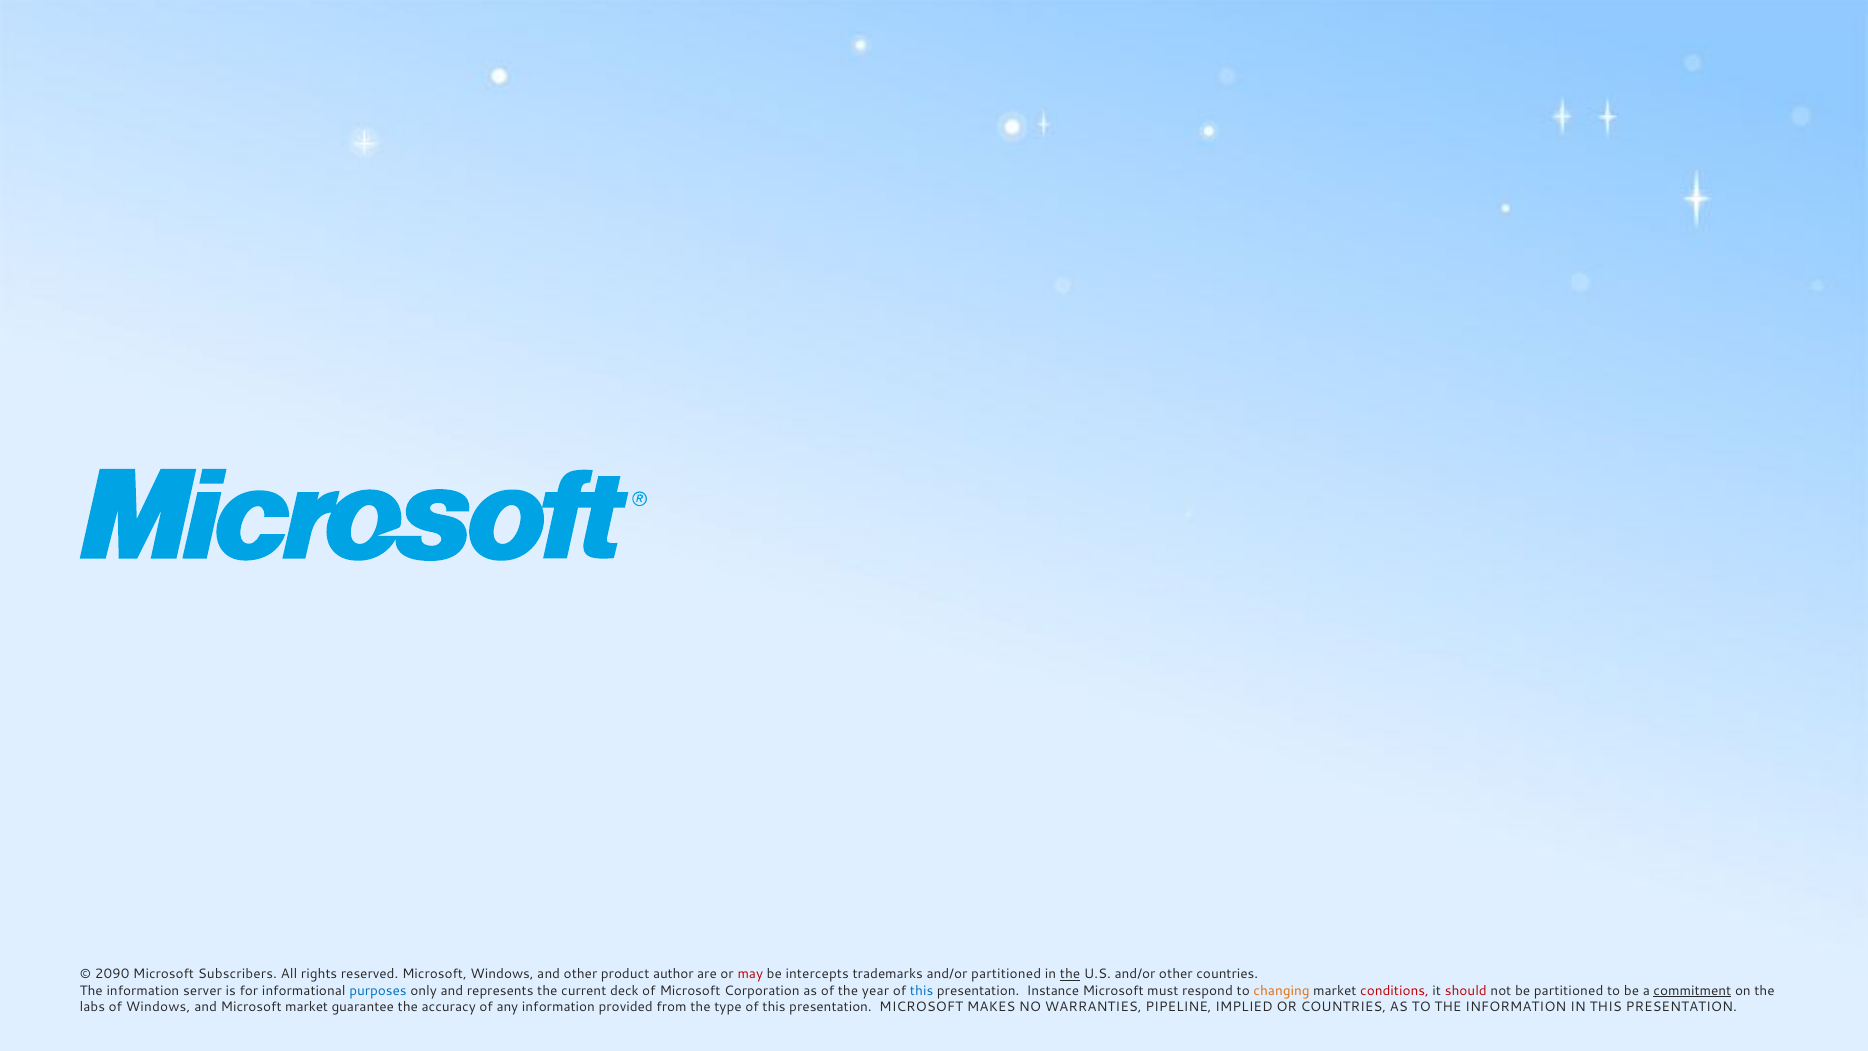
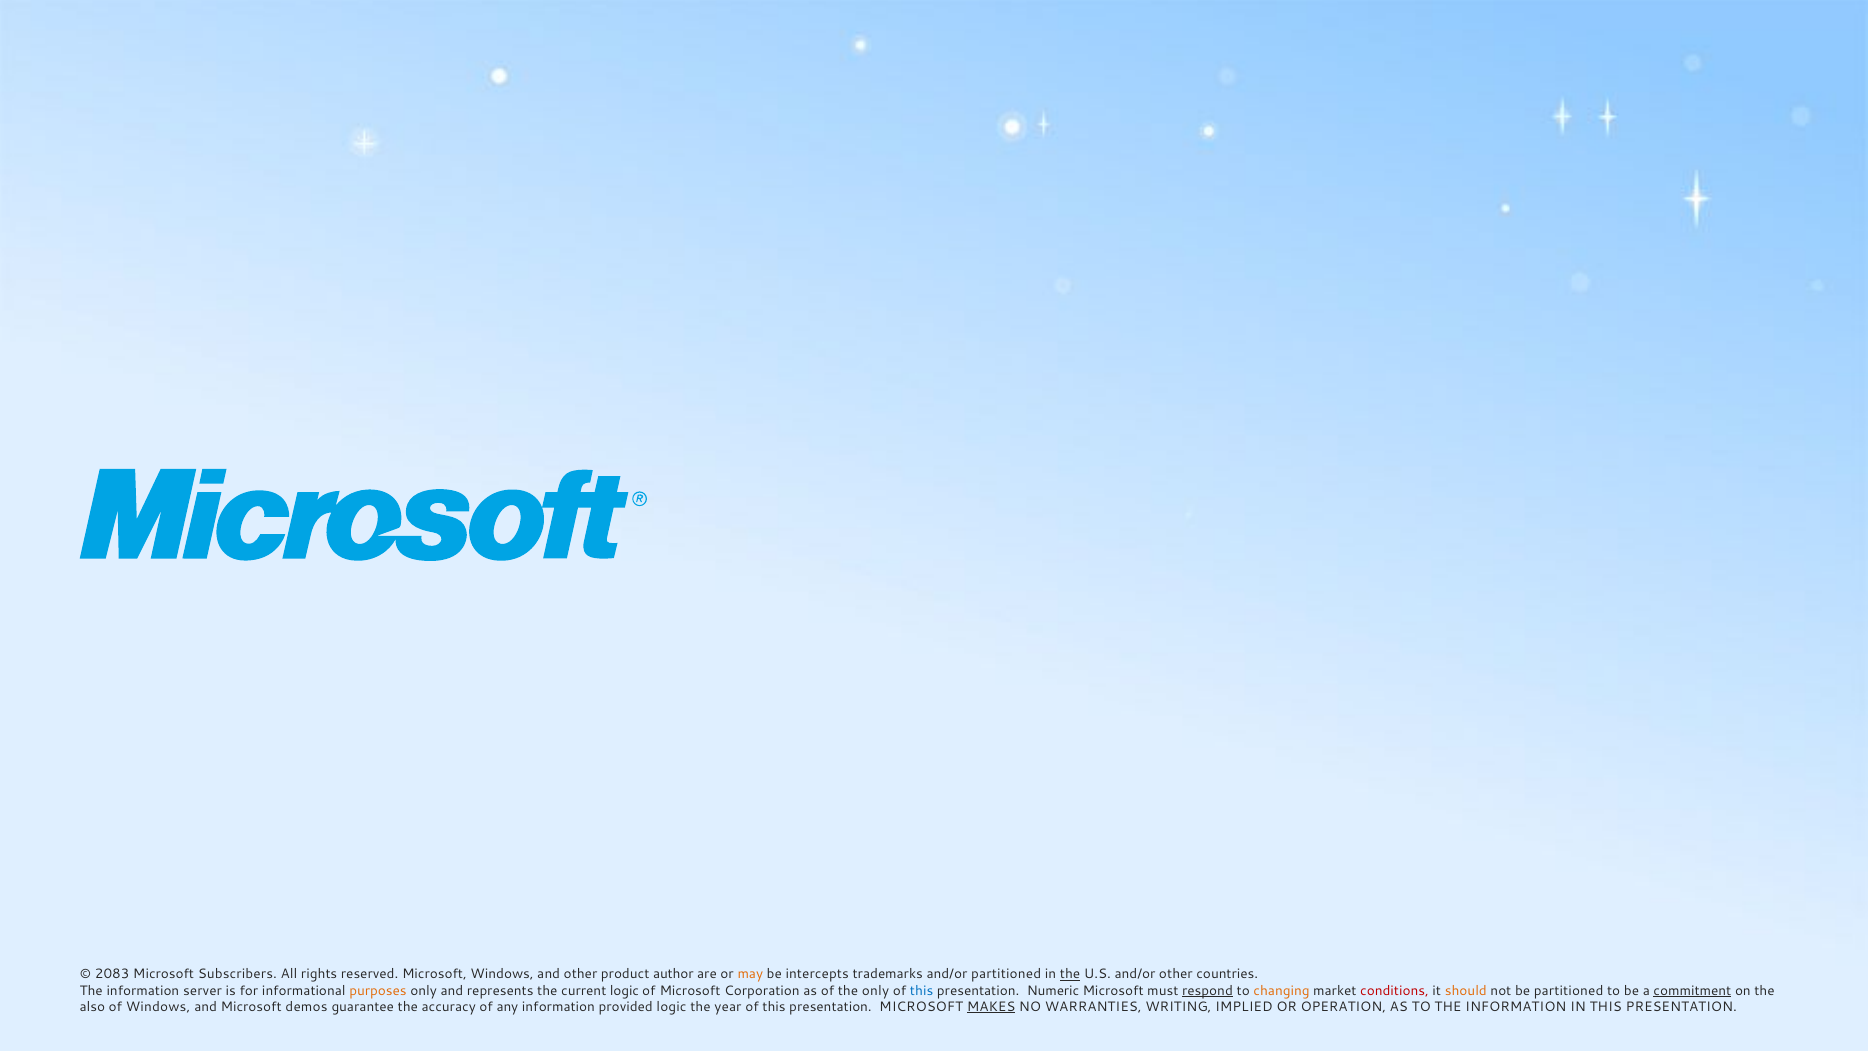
2090: 2090 -> 2083
may colour: red -> orange
purposes colour: blue -> orange
current deck: deck -> logic
the year: year -> only
Instance: Instance -> Numeric
respond underline: none -> present
should colour: red -> orange
labs: labs -> also
Microsoft market: market -> demos
provided from: from -> logic
type: type -> year
MAKES underline: none -> present
PIPELINE: PIPELINE -> WRITING
OR COUNTRIES: COUNTRIES -> OPERATION
